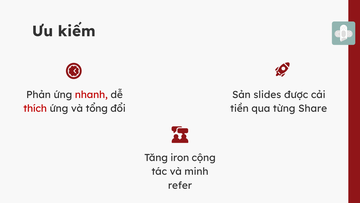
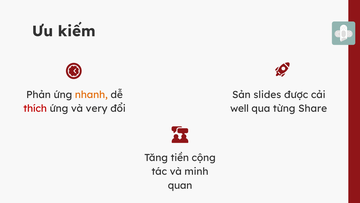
nhanh colour: red -> orange
tổng: tổng -> very
tiền: tiền -> well
iron: iron -> tiền
refer: refer -> quan
